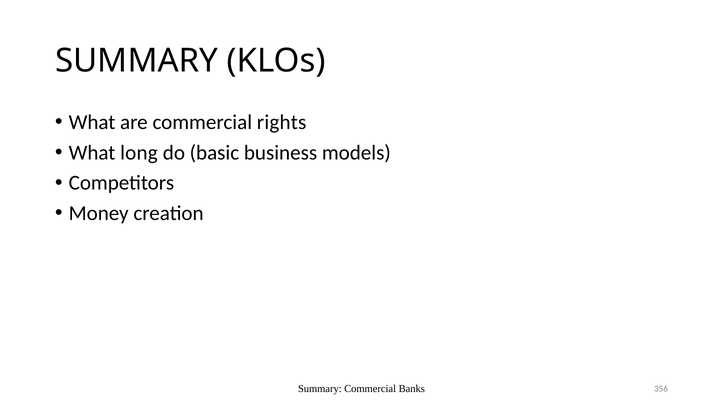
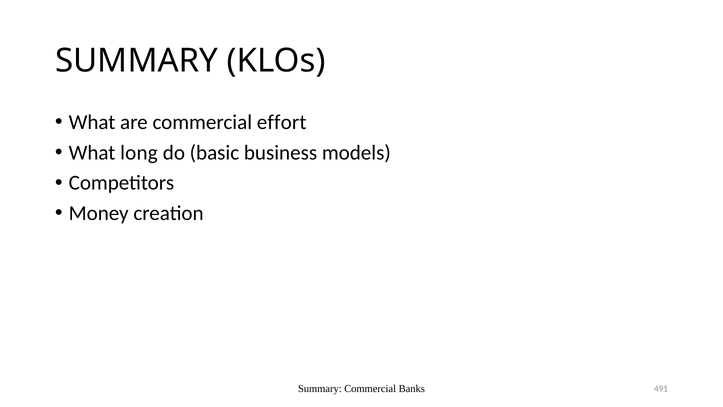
rights: rights -> effort
356: 356 -> 491
